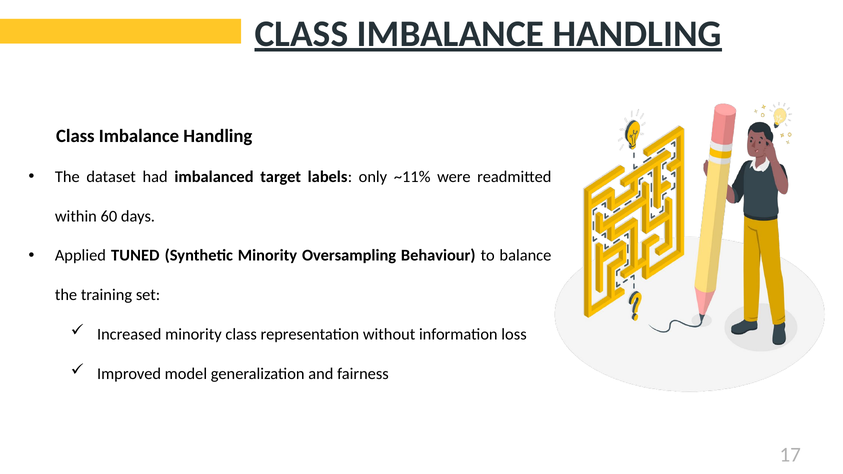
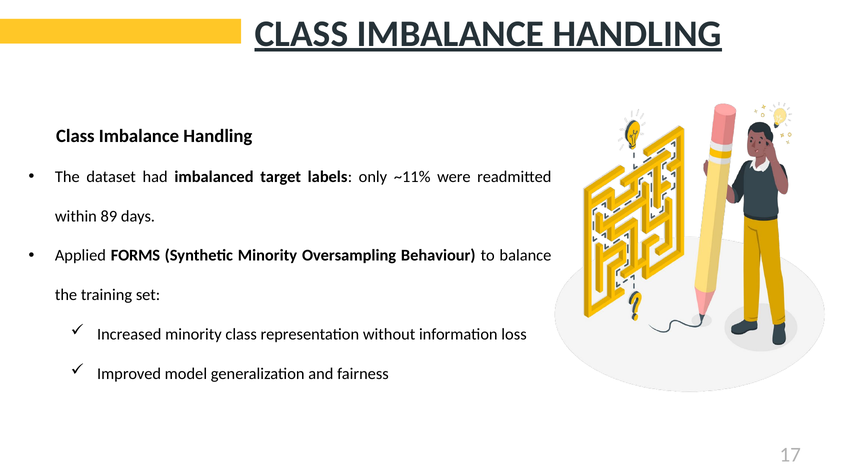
60: 60 -> 89
TUNED: TUNED -> FORMS
